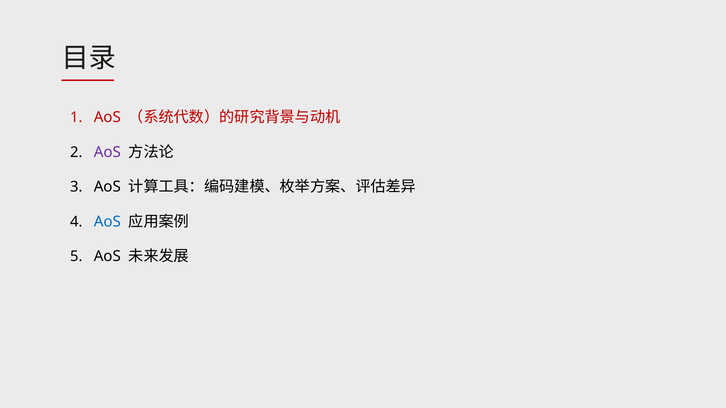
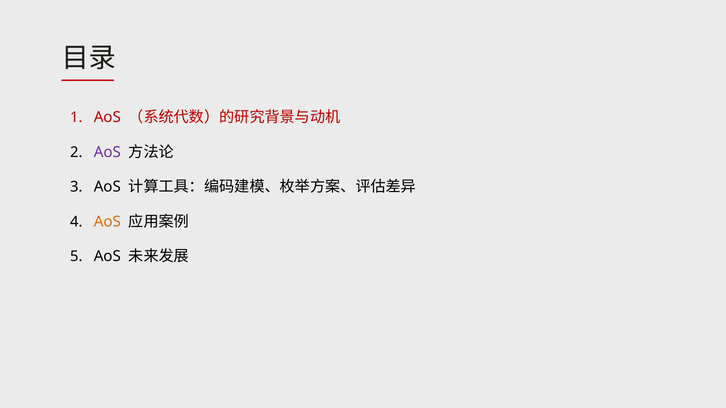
AoS at (107, 222) colour: blue -> orange
